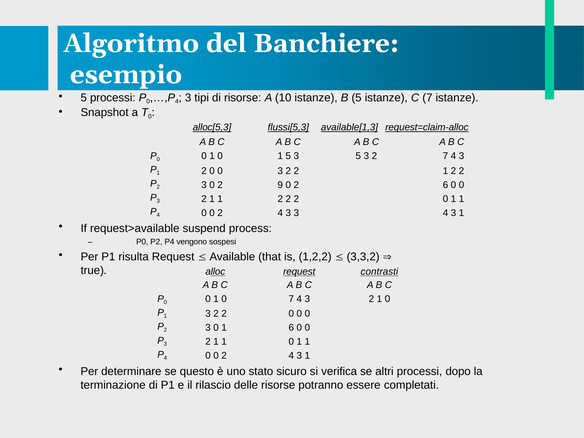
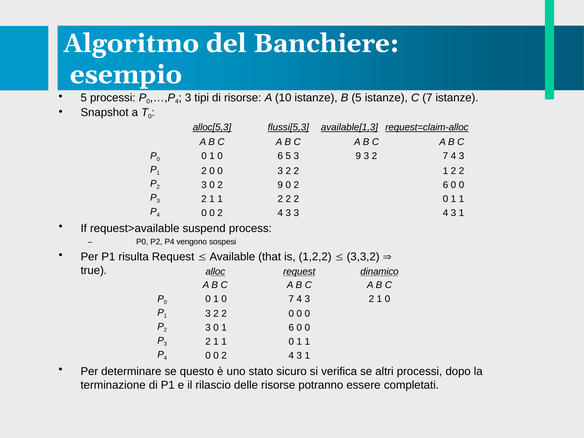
0 1 0 1: 1 -> 6
3 5: 5 -> 9
contrasti: contrasti -> dinamico
